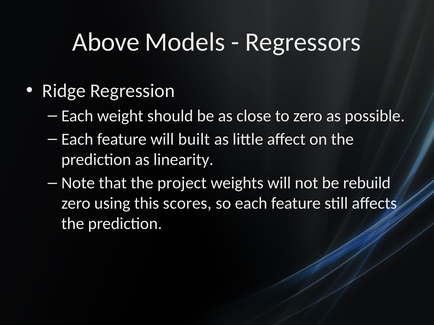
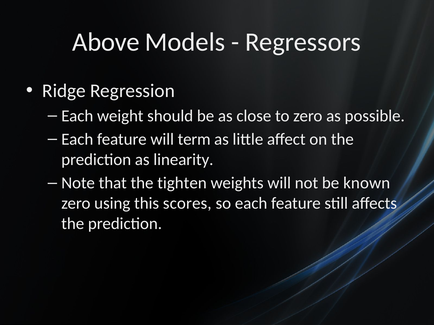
built: built -> term
project: project -> tighten
rebuild: rebuild -> known
